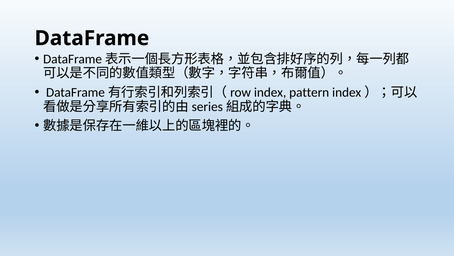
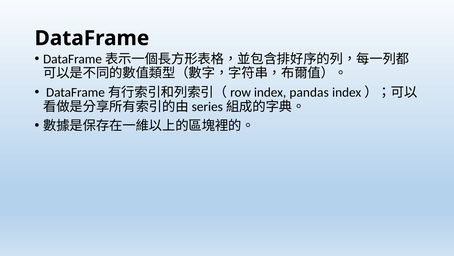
pattern: pattern -> pandas
